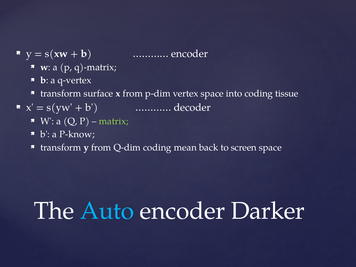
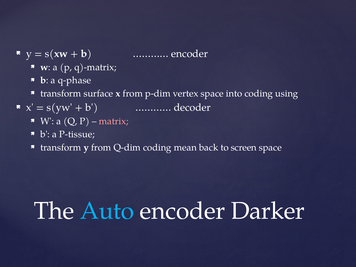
q-vertex: q-vertex -> q-phase
tissue: tissue -> using
matrix colour: light green -> pink
P-know: P-know -> P-tissue
